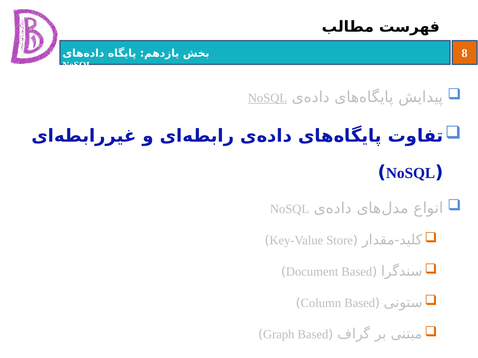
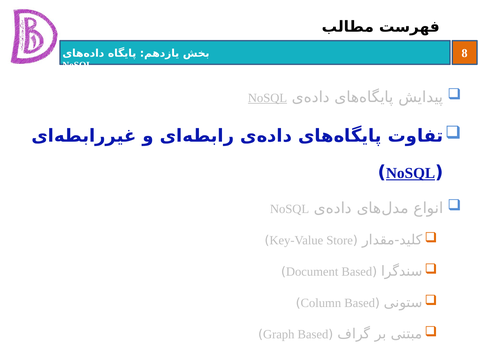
NoSQL at (411, 173) underline: none -> present
